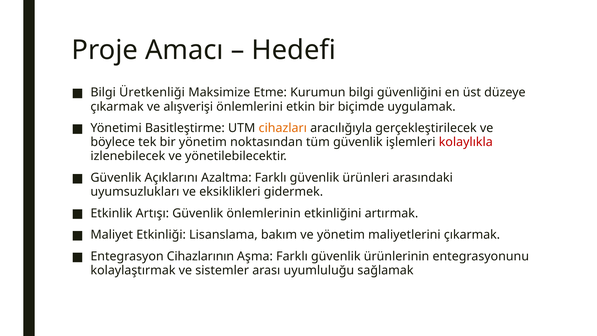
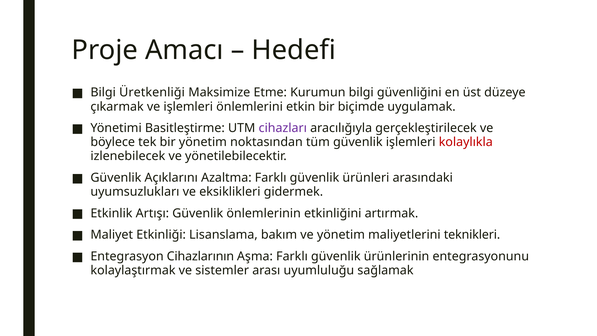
ve alışverişi: alışverişi -> işlemleri
cihazları colour: orange -> purple
maliyetlerini çıkarmak: çıkarmak -> teknikleri
